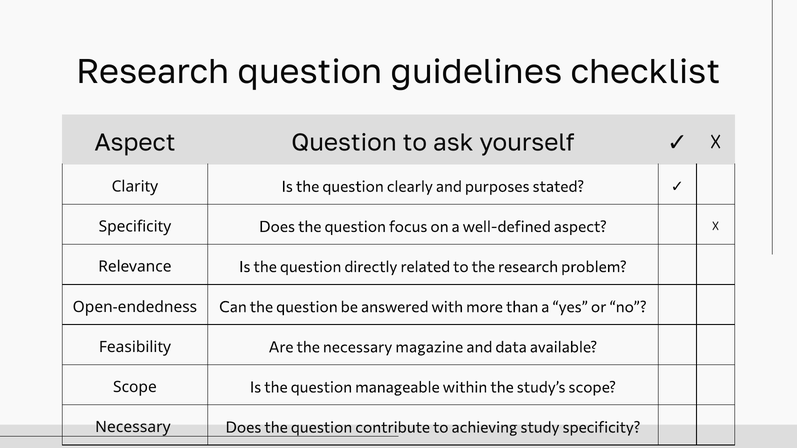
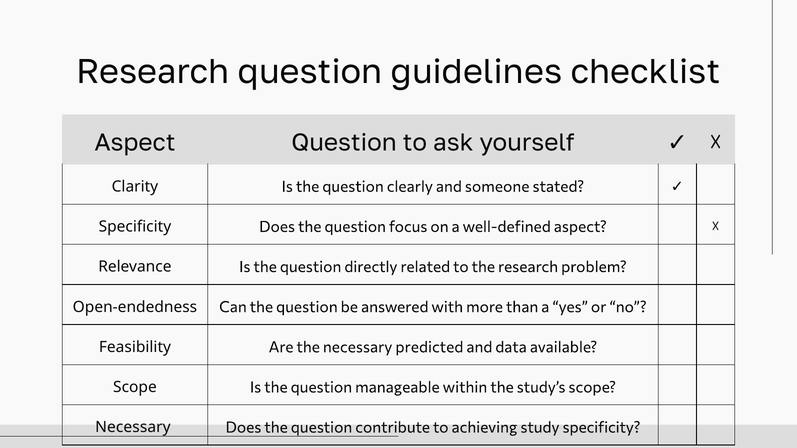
purposes: purposes -> someone
magazine: magazine -> predicted
